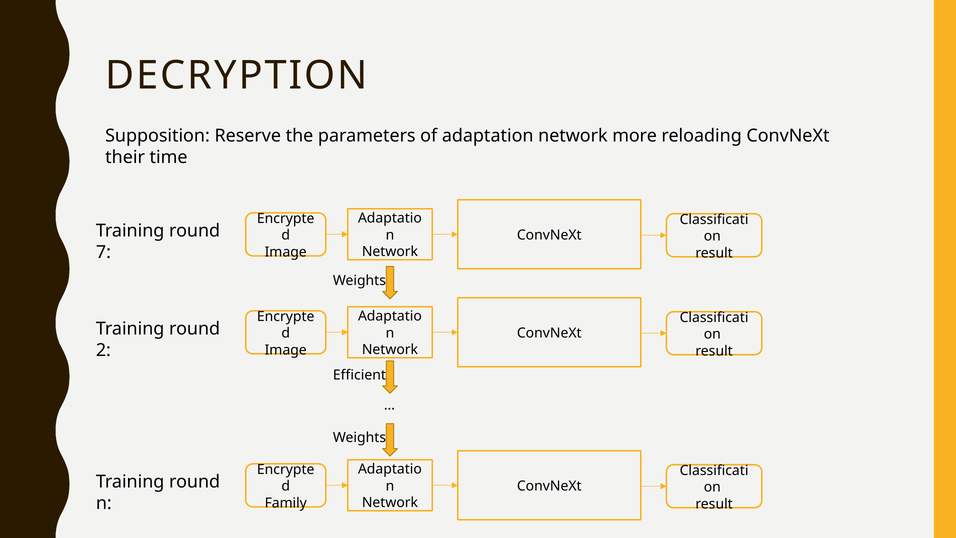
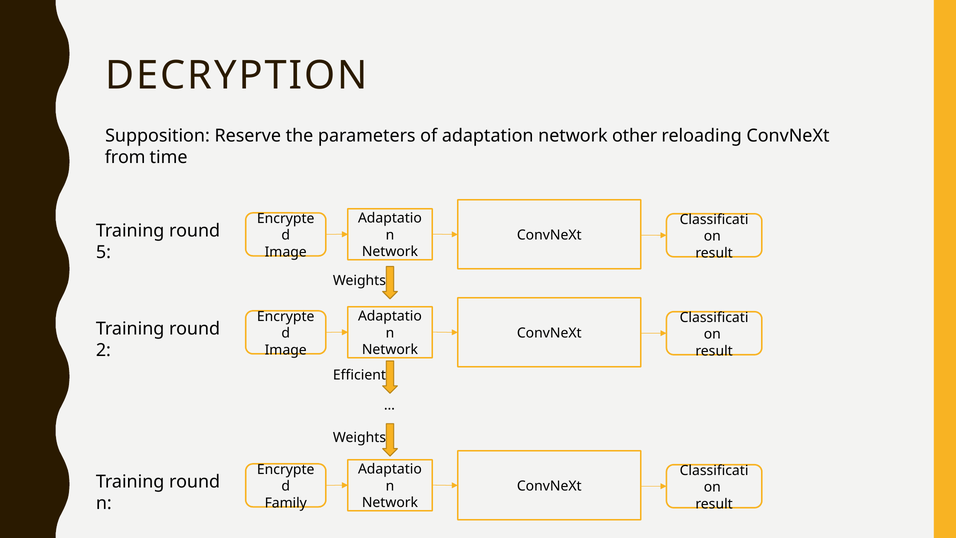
more: more -> other
their: their -> from
7: 7 -> 5
